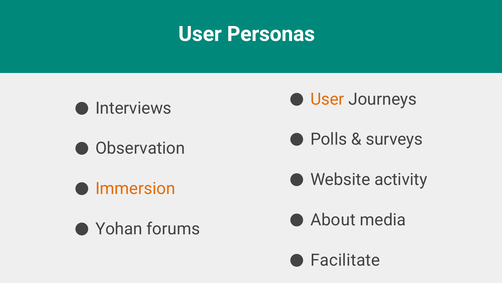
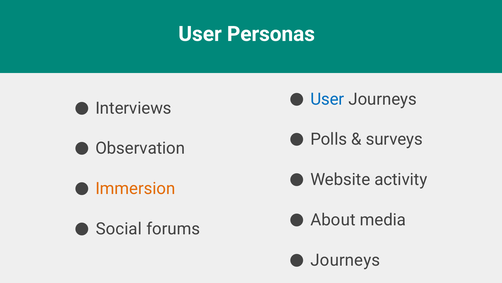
User at (327, 99) colour: orange -> blue
Yohan: Yohan -> Social
Facilitate at (345, 260): Facilitate -> Journeys
